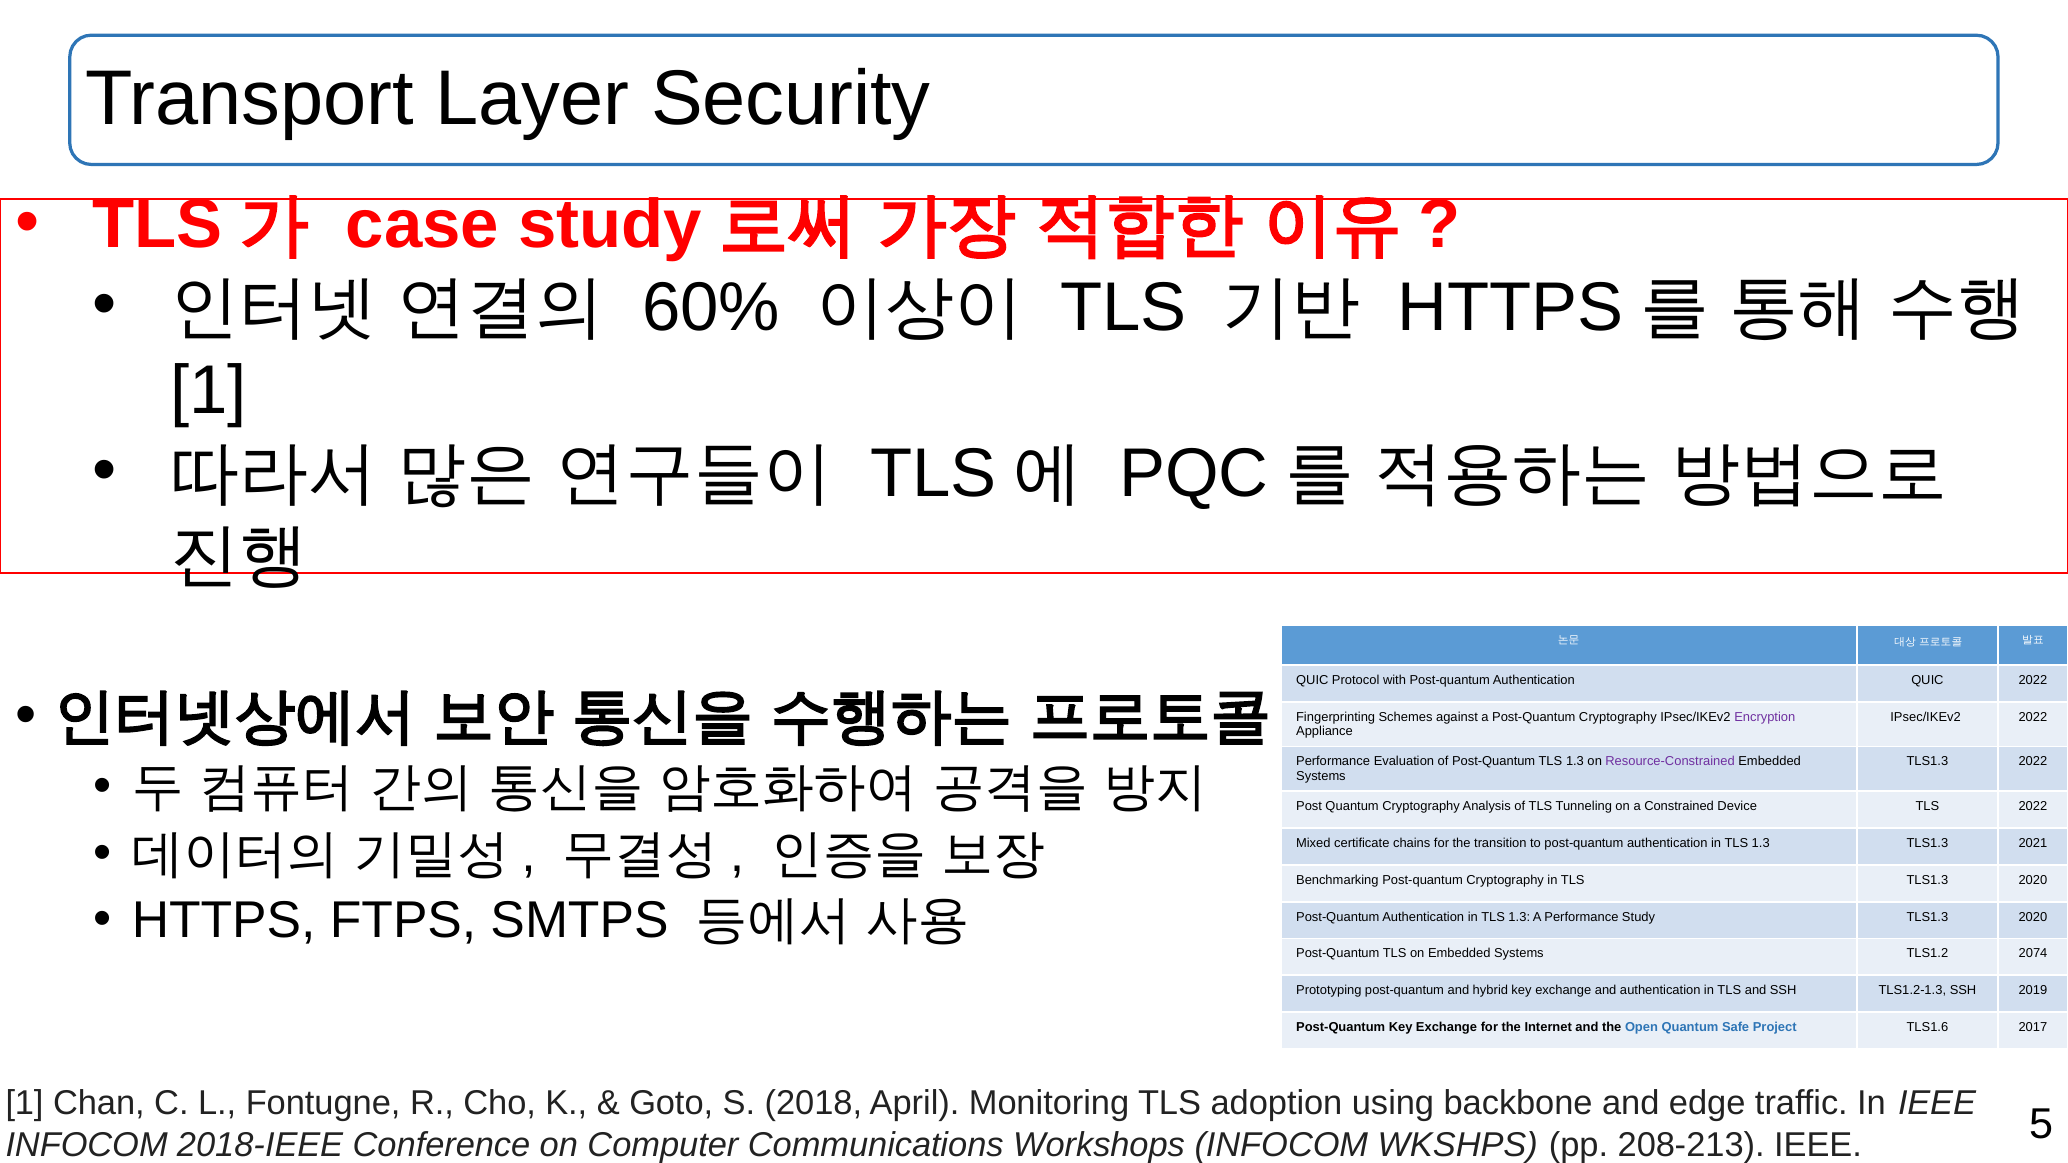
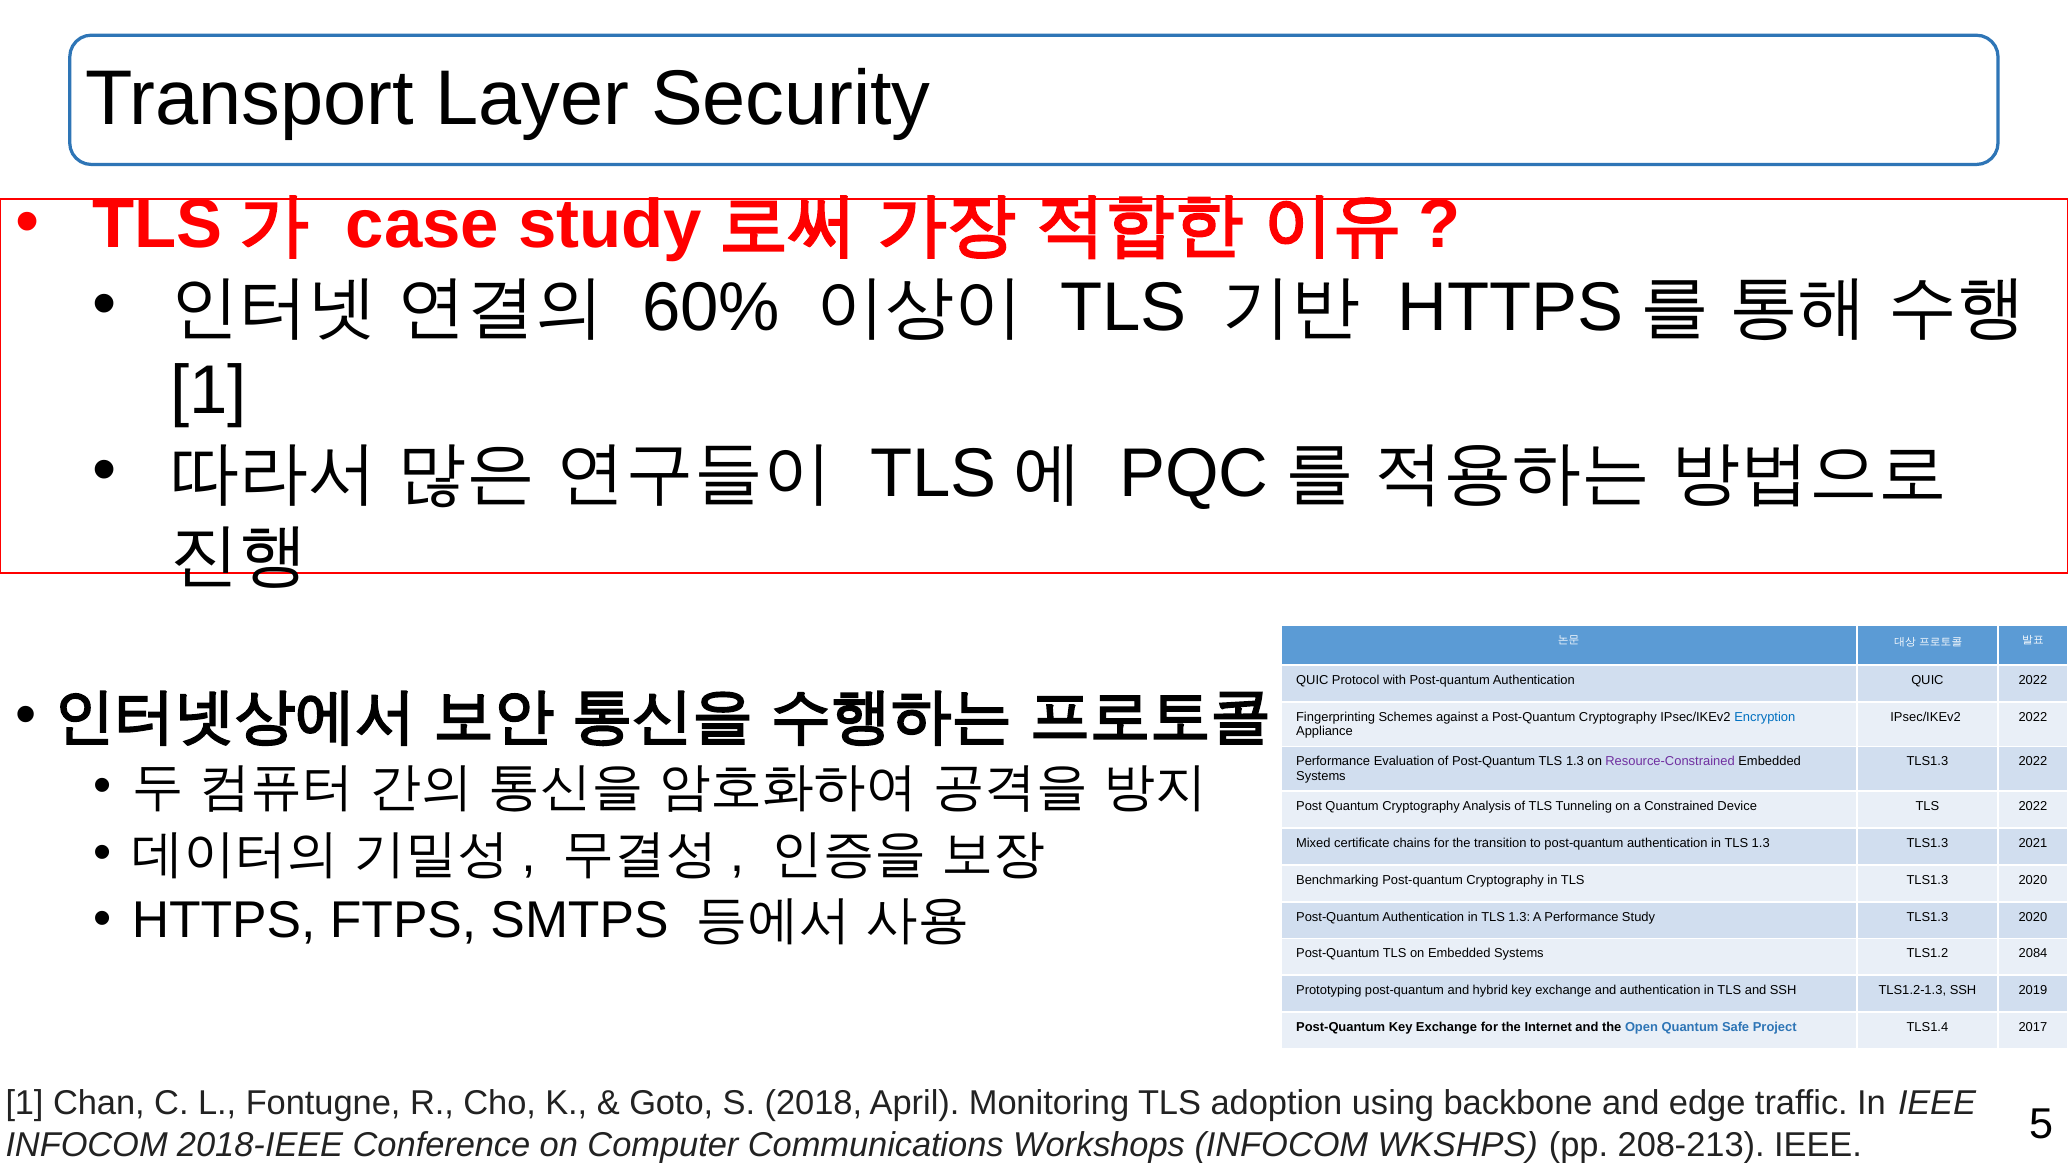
Encryption colour: purple -> blue
2074: 2074 -> 2084
TLS1.6: TLS1.6 -> TLS1.4
